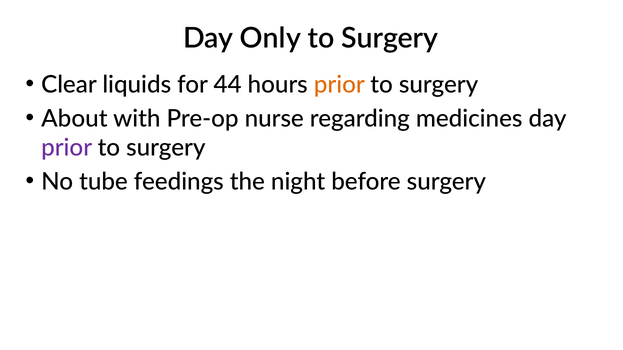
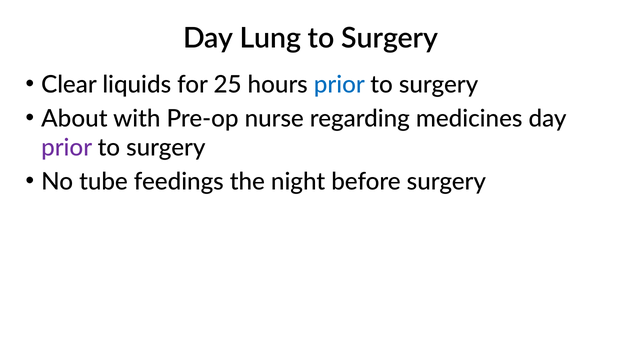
Only: Only -> Lung
44: 44 -> 25
prior at (339, 85) colour: orange -> blue
